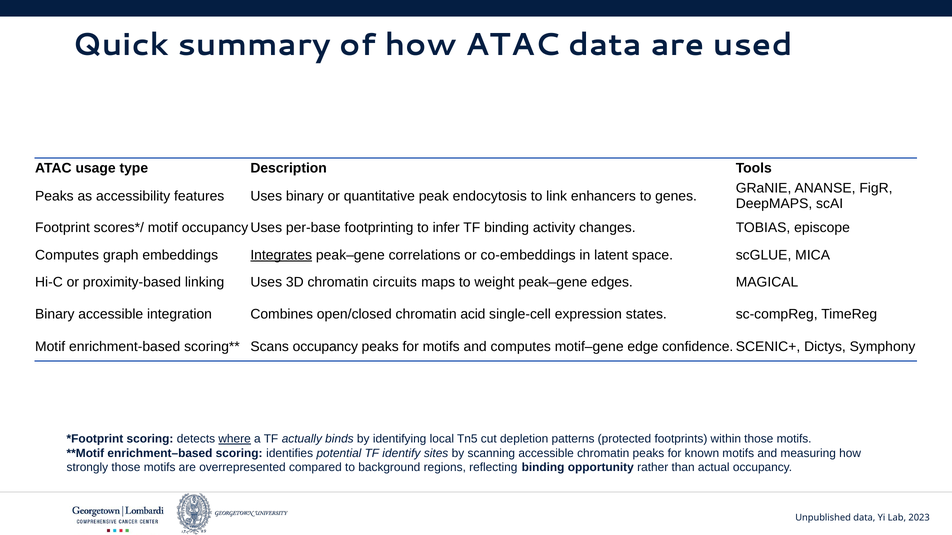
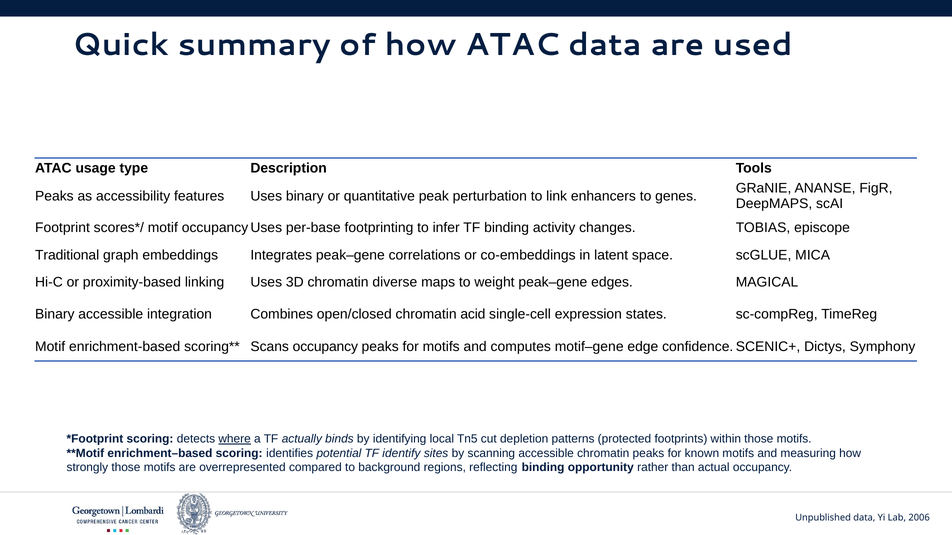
endocytosis: endocytosis -> perturbation
Computes at (67, 255): Computes -> Traditional
Integrates underline: present -> none
circuits: circuits -> diverse
2023: 2023 -> 2006
